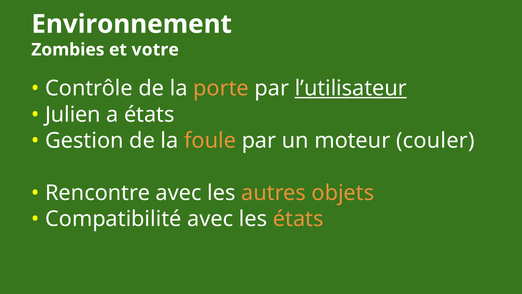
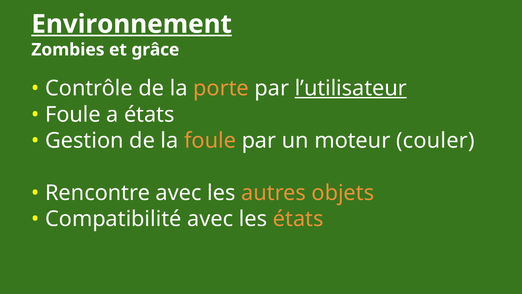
Environnement underline: none -> present
votre: votre -> grâce
Julien at (73, 114): Julien -> Foule
